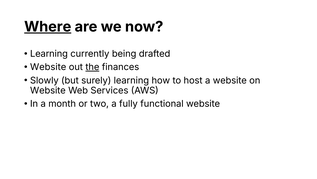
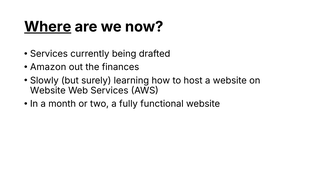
Learning at (49, 54): Learning -> Services
Website at (48, 67): Website -> Amazon
the underline: present -> none
